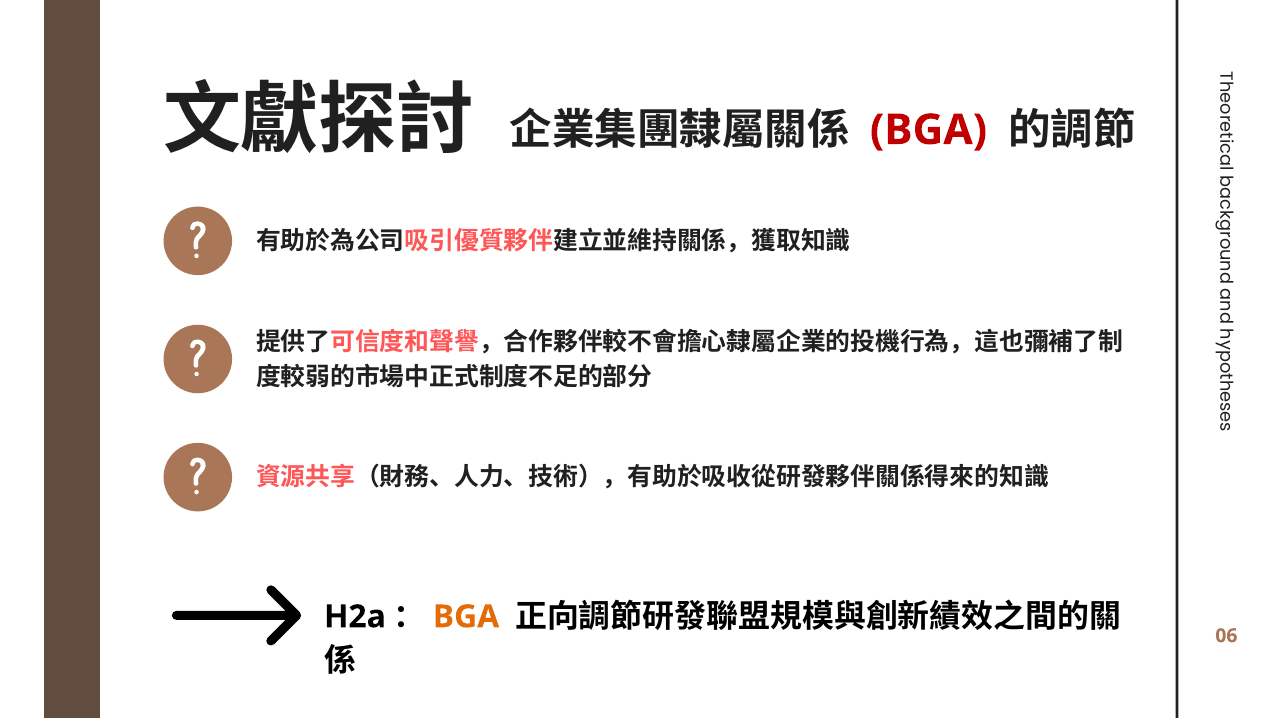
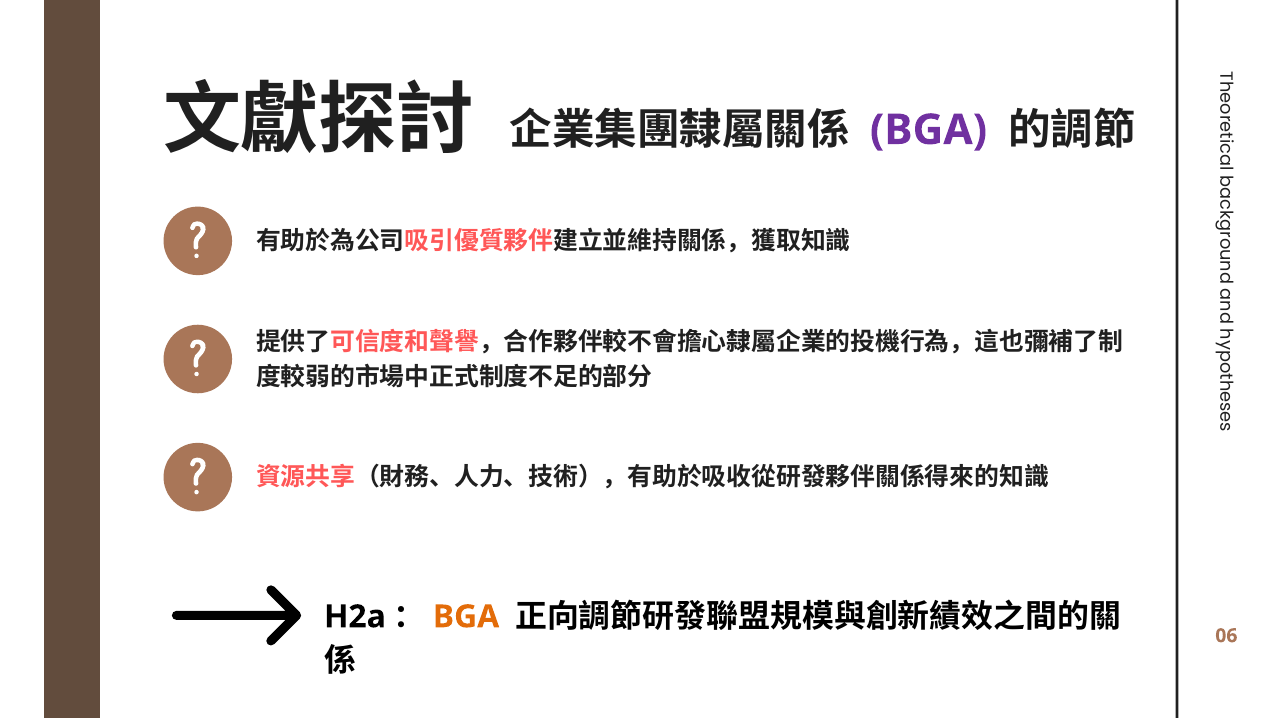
BGA at (929, 130) colour: red -> purple
